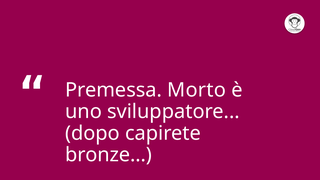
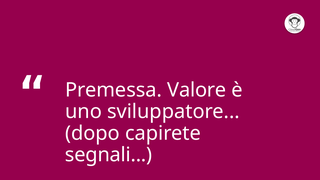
Morto: Morto -> Valore
bronze: bronze -> segnali
